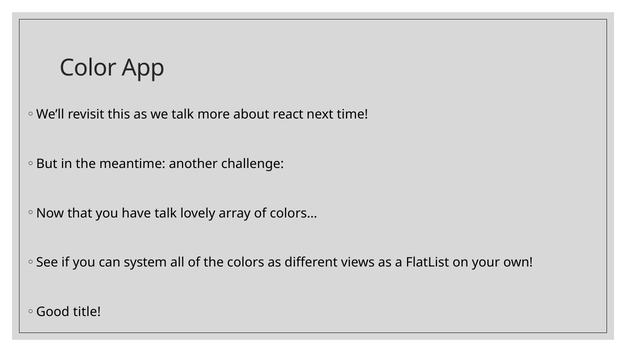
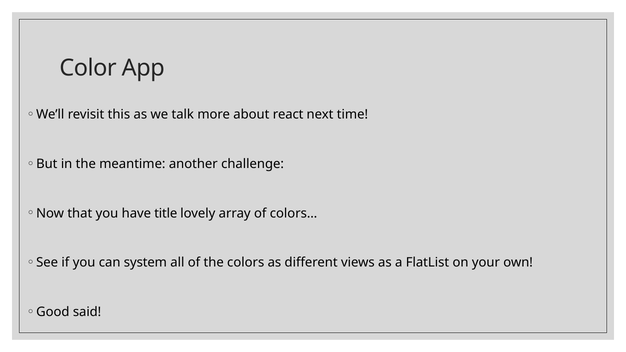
have talk: talk -> title
title: title -> said
